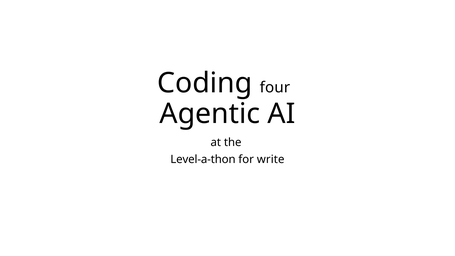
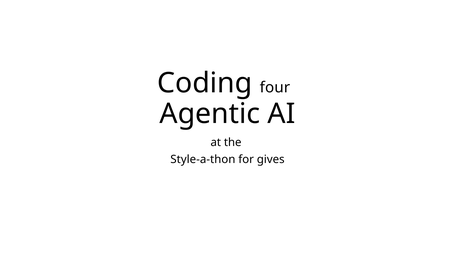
Level-a-thon: Level-a-thon -> Style-a-thon
write: write -> gives
